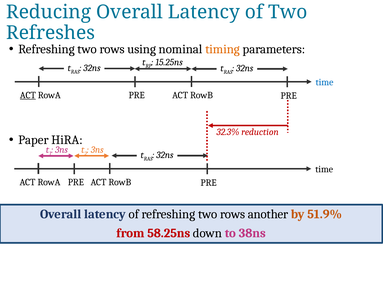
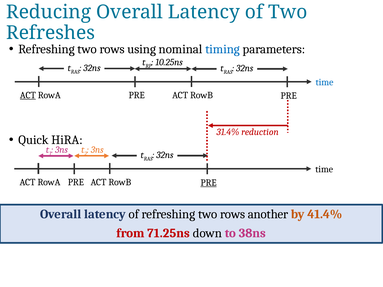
timing colour: orange -> blue
15.25ns: 15.25ns -> 10.25ns
32.3%: 32.3% -> 31.4%
Paper: Paper -> Quick
PRE at (209, 183) underline: none -> present
51.9%: 51.9% -> 41.4%
58.25ns: 58.25ns -> 71.25ns
